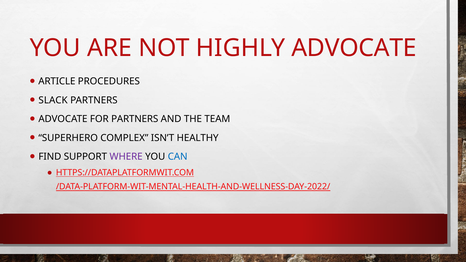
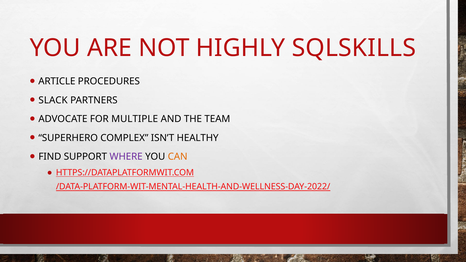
HIGHLY ADVOCATE: ADVOCATE -> SQLSKILLS
FOR PARTNERS: PARTNERS -> MULTIPLE
CAN colour: blue -> orange
